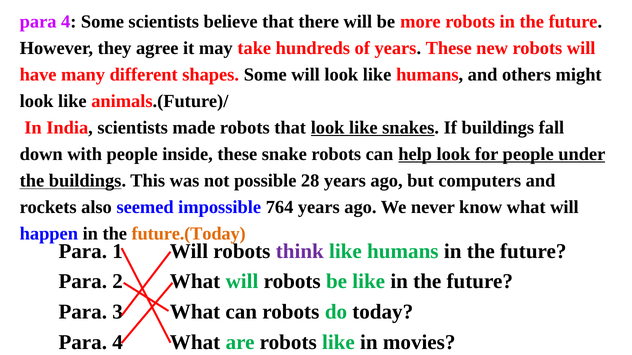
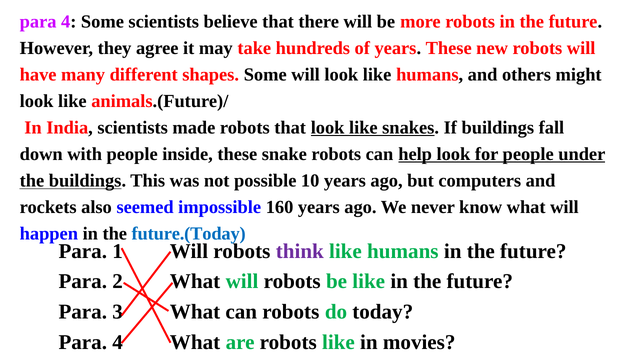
28: 28 -> 10
764: 764 -> 160
future.(Today colour: orange -> blue
